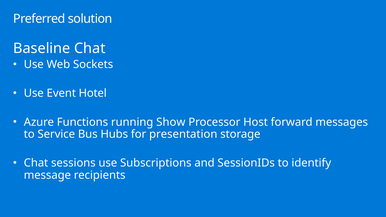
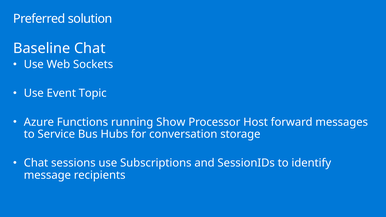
Hotel: Hotel -> Topic
presentation: presentation -> conversation
